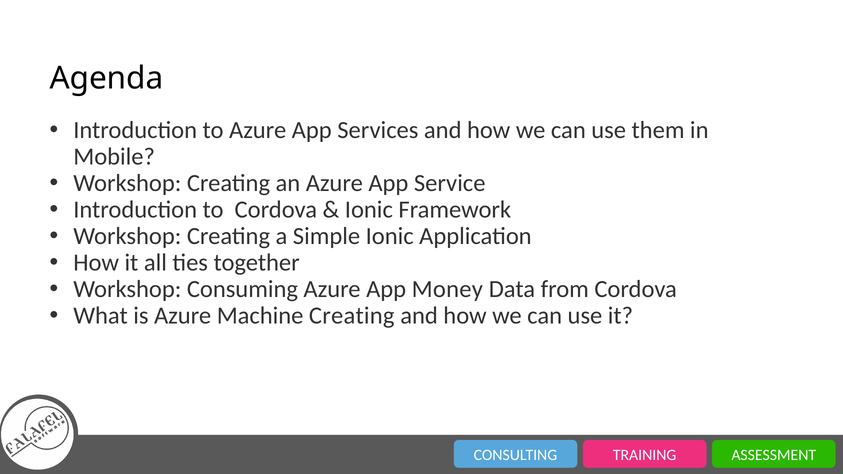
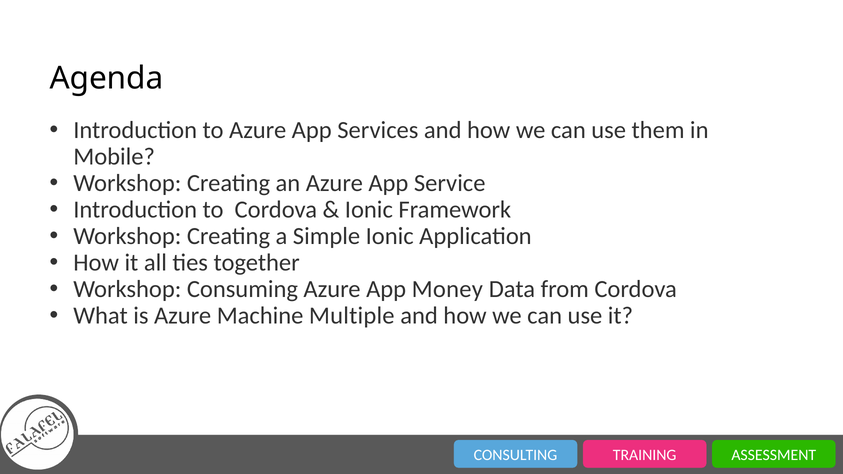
Machine Creating: Creating -> Multiple
